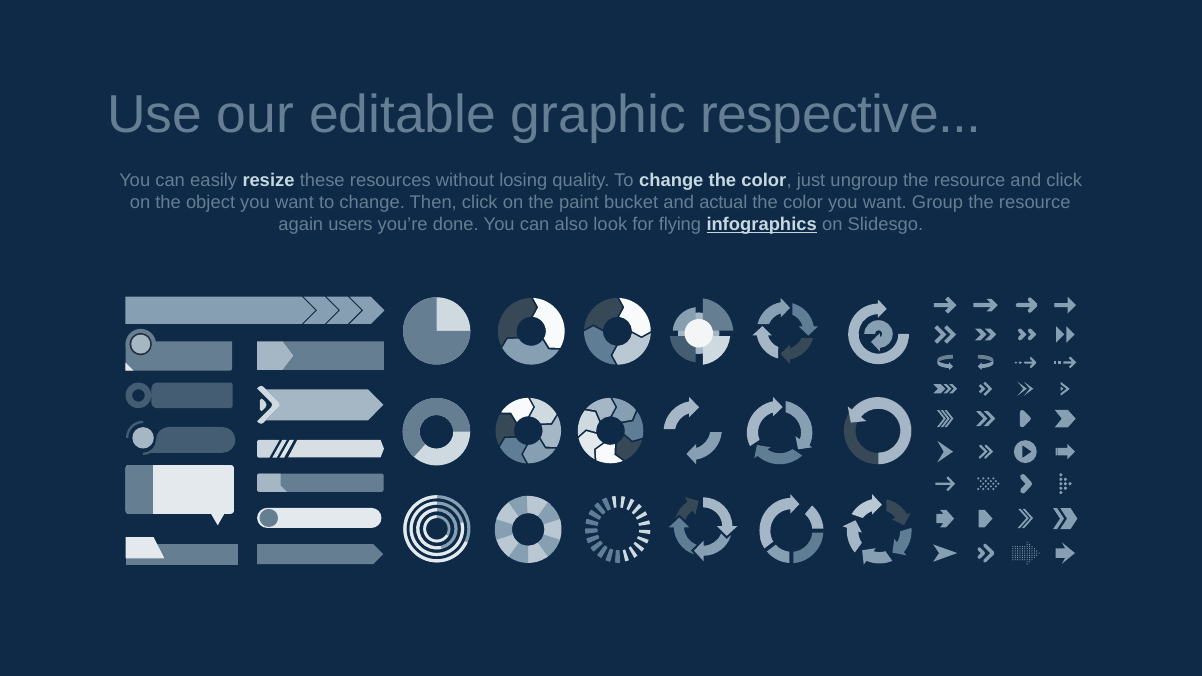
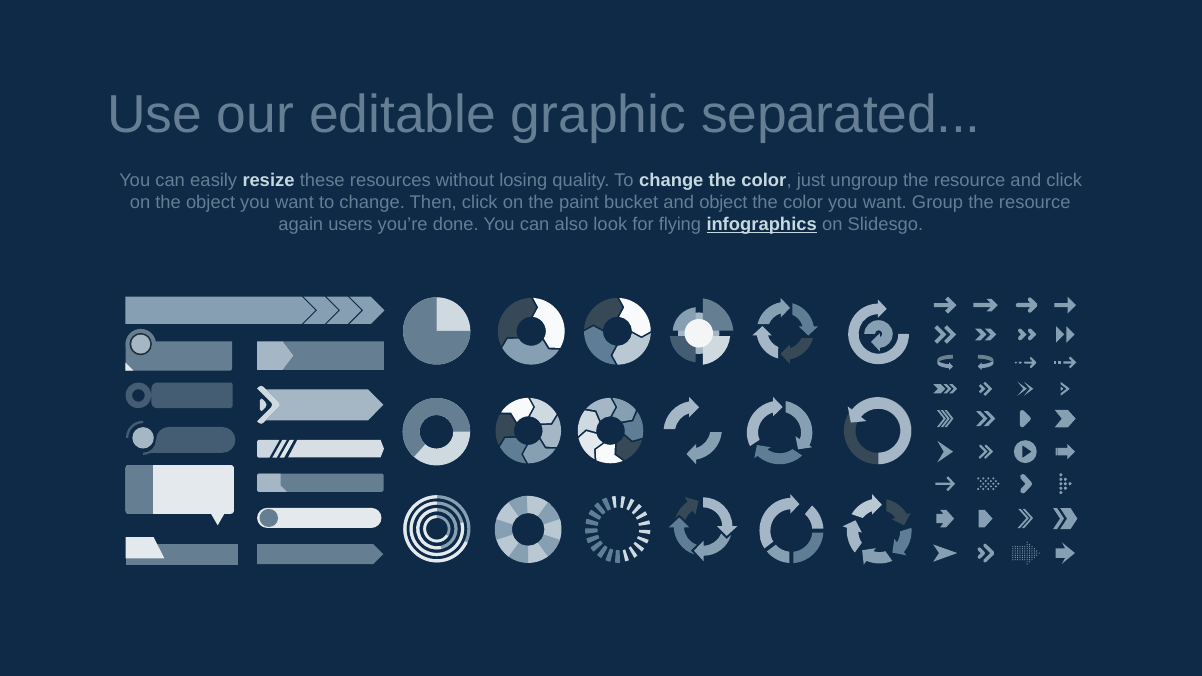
respective: respective -> separated
and actual: actual -> object
